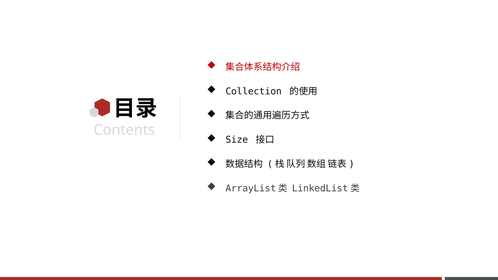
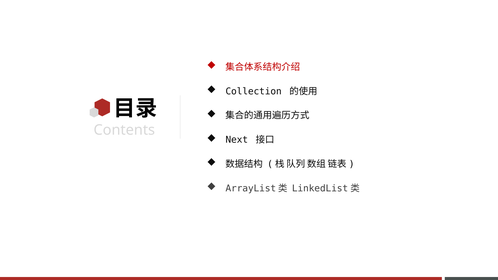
Size: Size -> Next
